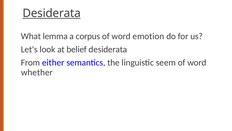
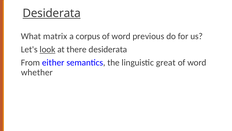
lemma: lemma -> matrix
emotion: emotion -> previous
look underline: none -> present
belief: belief -> there
seem: seem -> great
